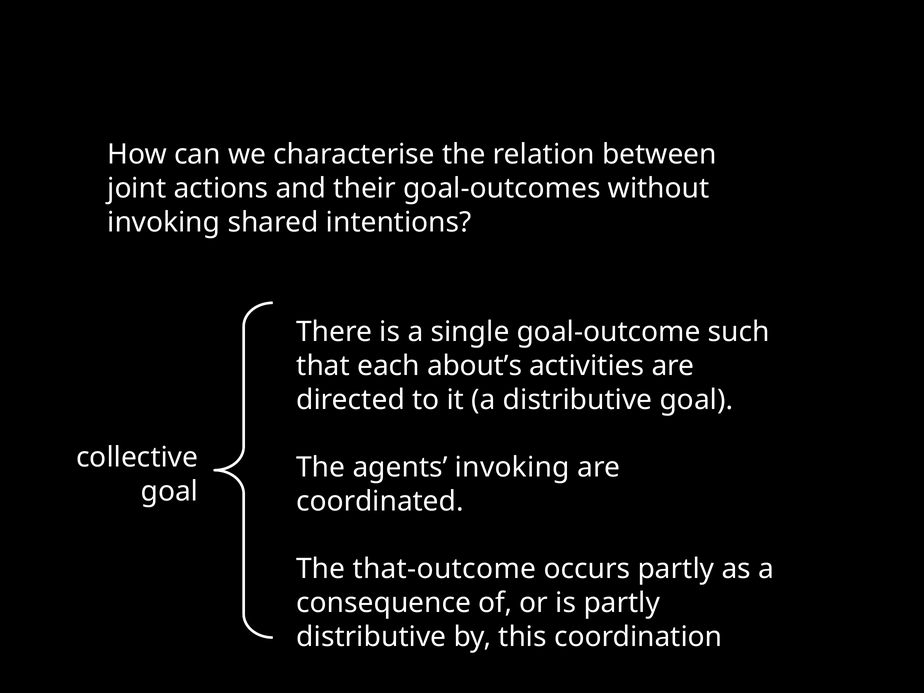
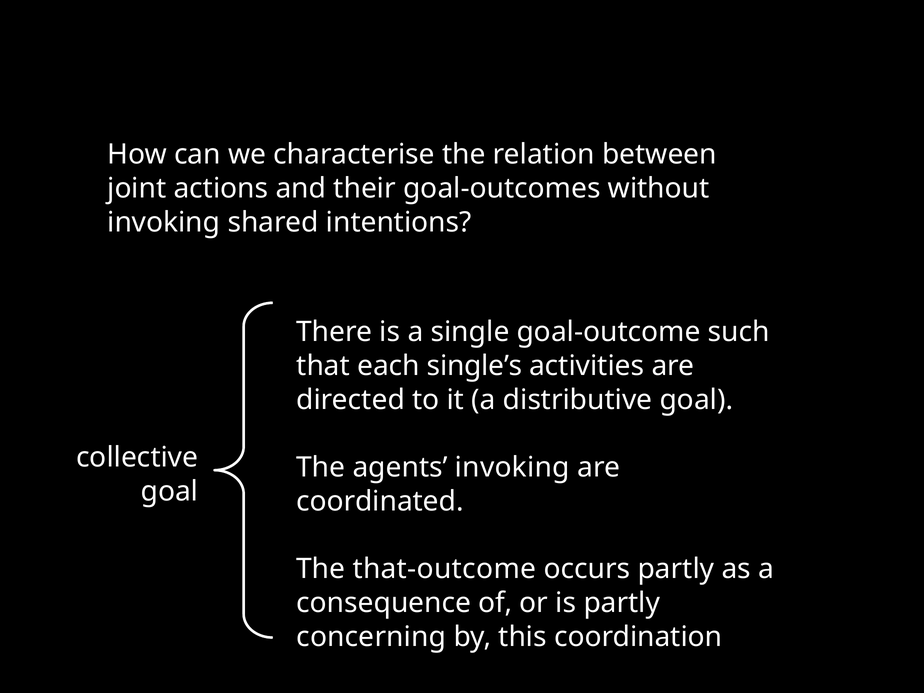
about’s: about’s -> single’s
distributive at (371, 637): distributive -> concerning
